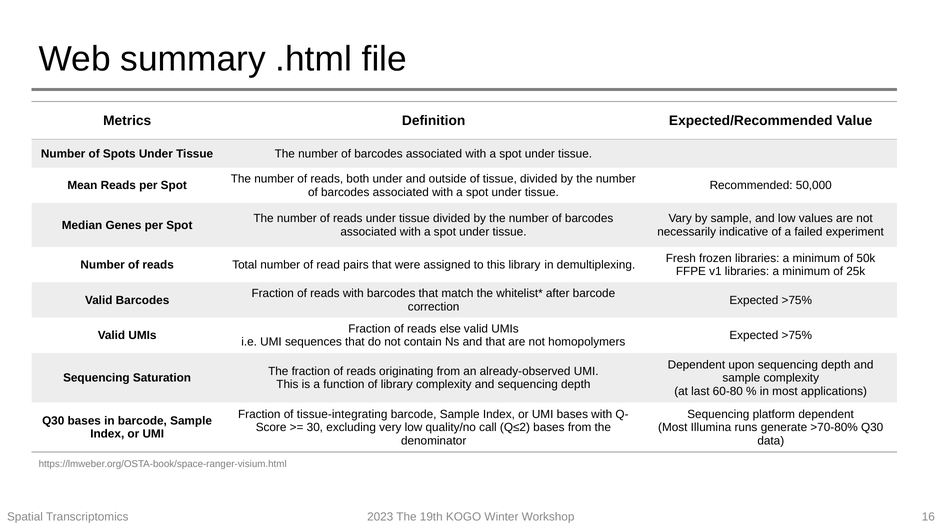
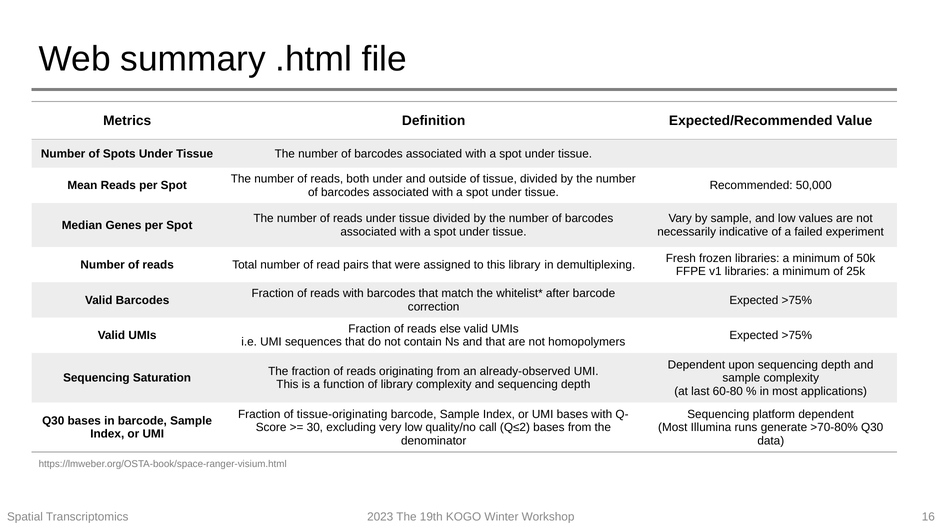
tissue-integrating: tissue-integrating -> tissue-originating
